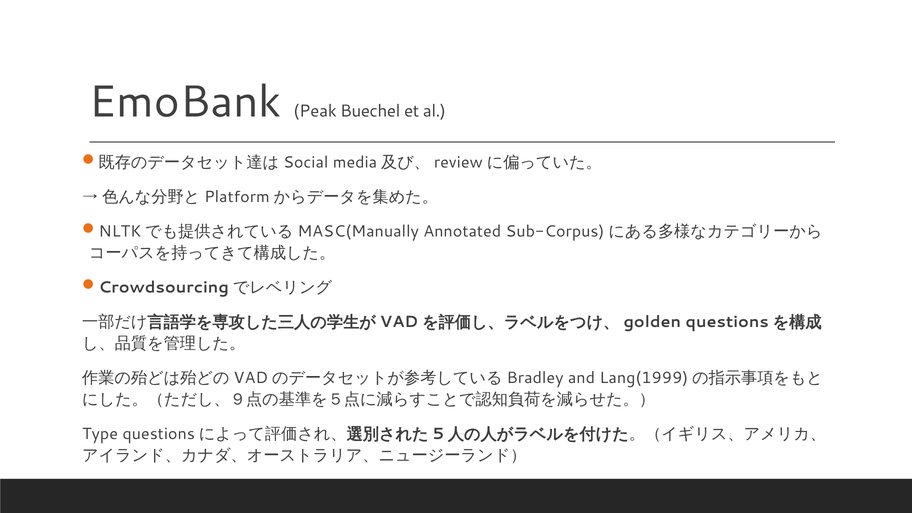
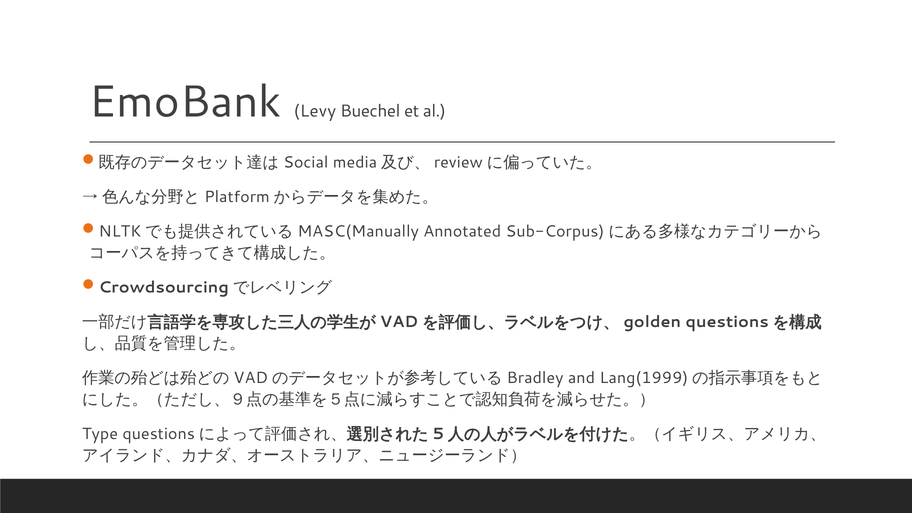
Peak: Peak -> Levy
